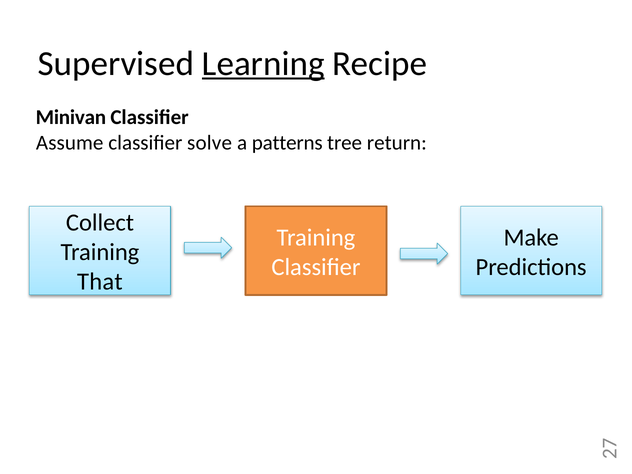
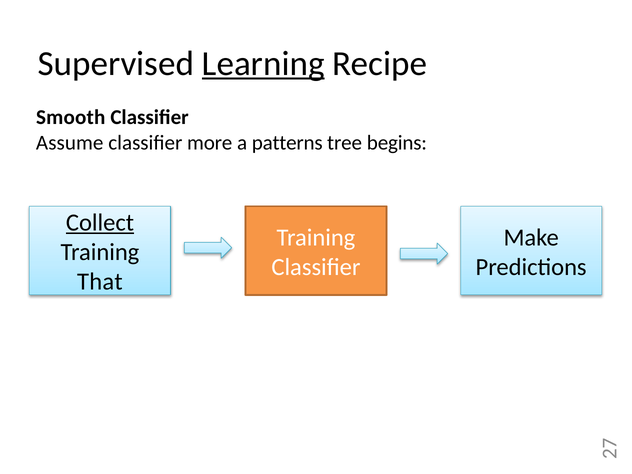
Minivan: Minivan -> Smooth
solve: solve -> more
return: return -> begins
Collect underline: none -> present
